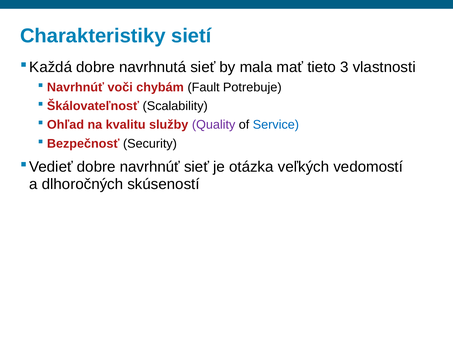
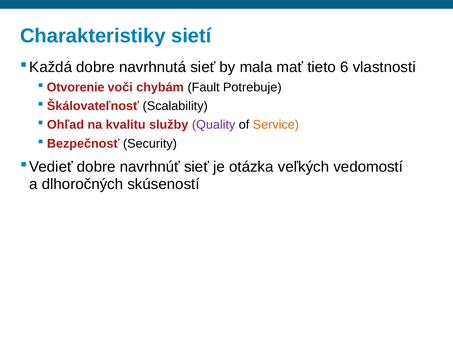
3: 3 -> 6
Navrhnúť at (76, 88): Navrhnúť -> Otvorenie
Service colour: blue -> orange
